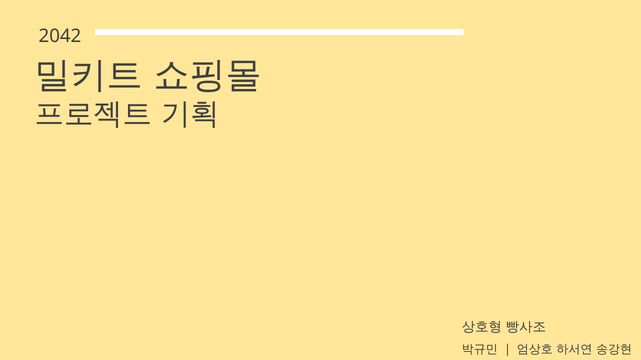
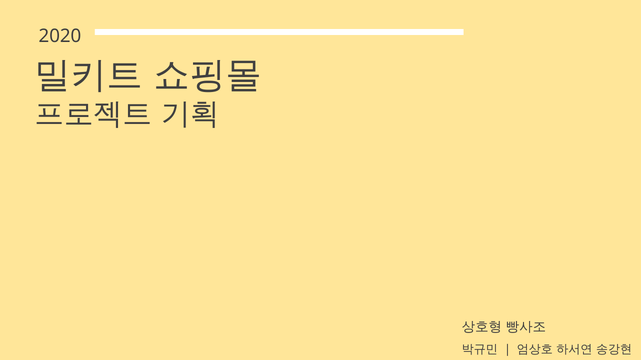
2042: 2042 -> 2020
